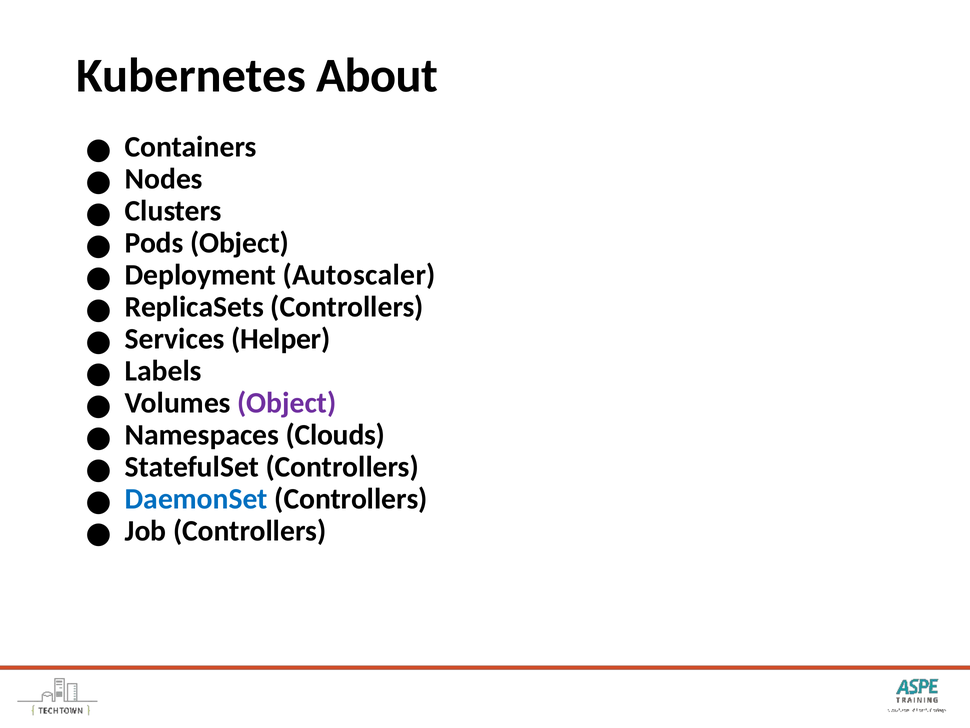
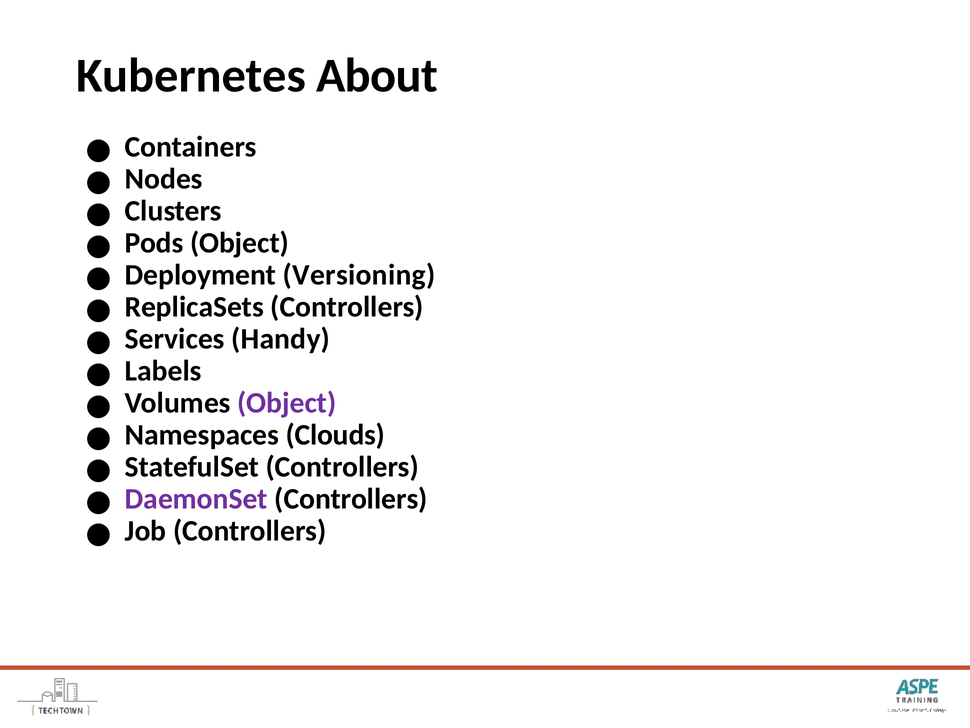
Autoscaler: Autoscaler -> Versioning
Helper: Helper -> Handy
DaemonSet colour: blue -> purple
